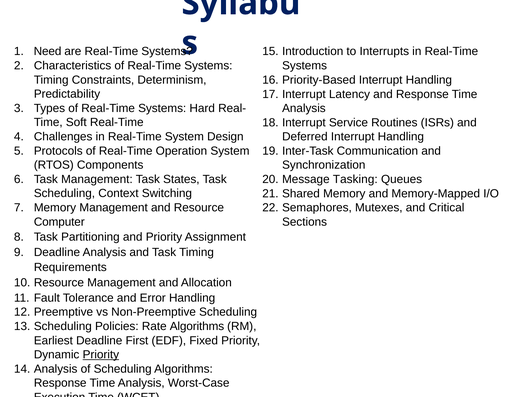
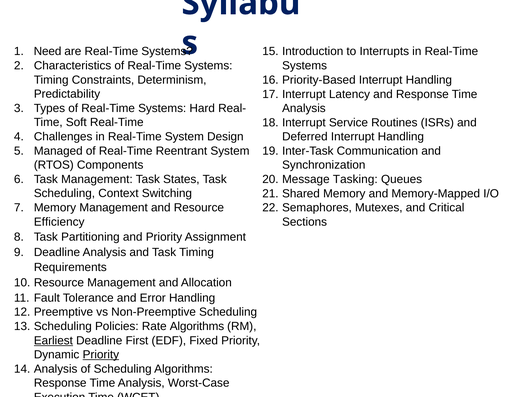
Protocols: Protocols -> Managed
Operation: Operation -> Reentrant
Computer: Computer -> Efficiency
Earliest underline: none -> present
